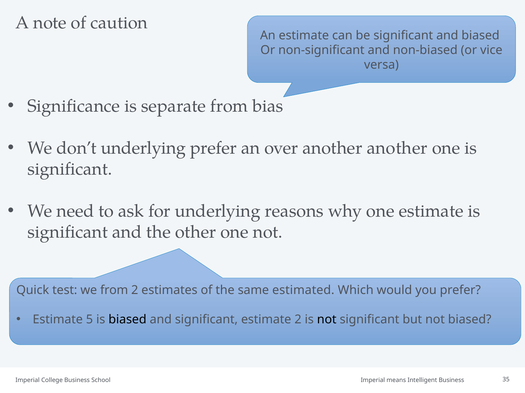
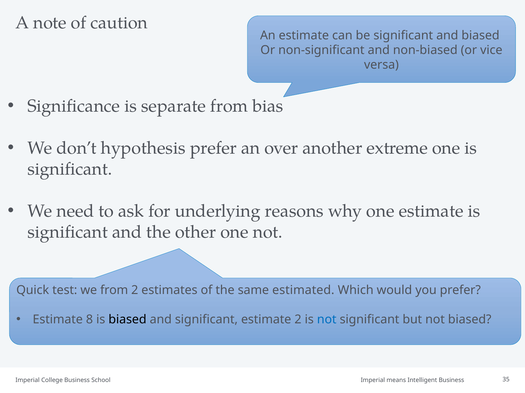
don’t underlying: underlying -> hypothesis
another another: another -> extreme
5: 5 -> 8
not at (327, 320) colour: black -> blue
